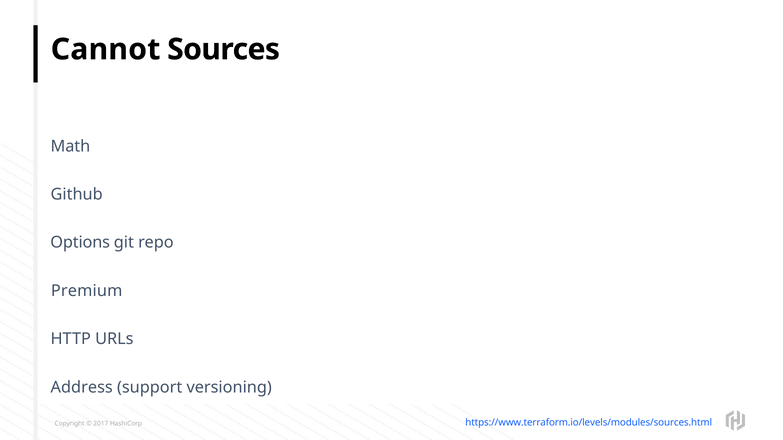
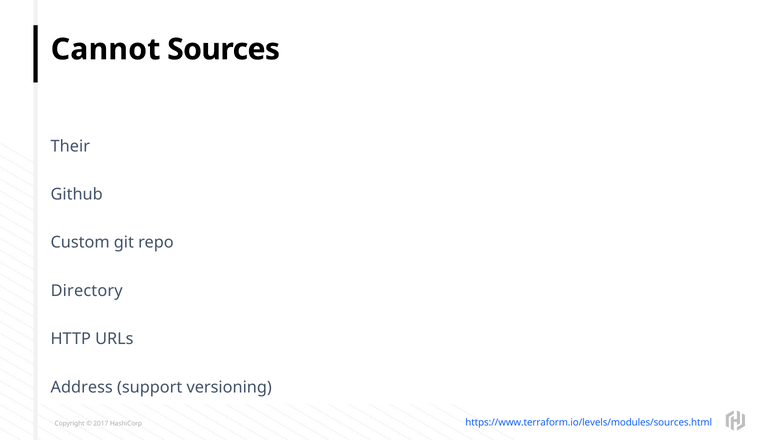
Math: Math -> Their
Options: Options -> Custom
Premium: Premium -> Directory
